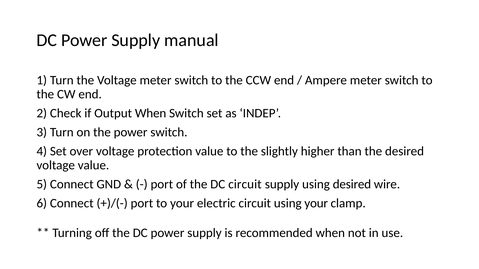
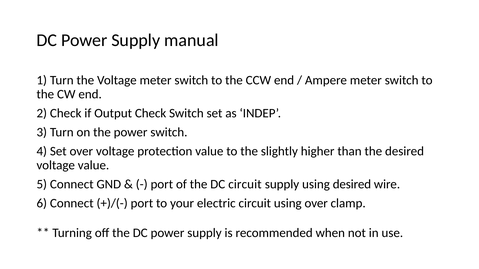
Output When: When -> Check
using your: your -> over
